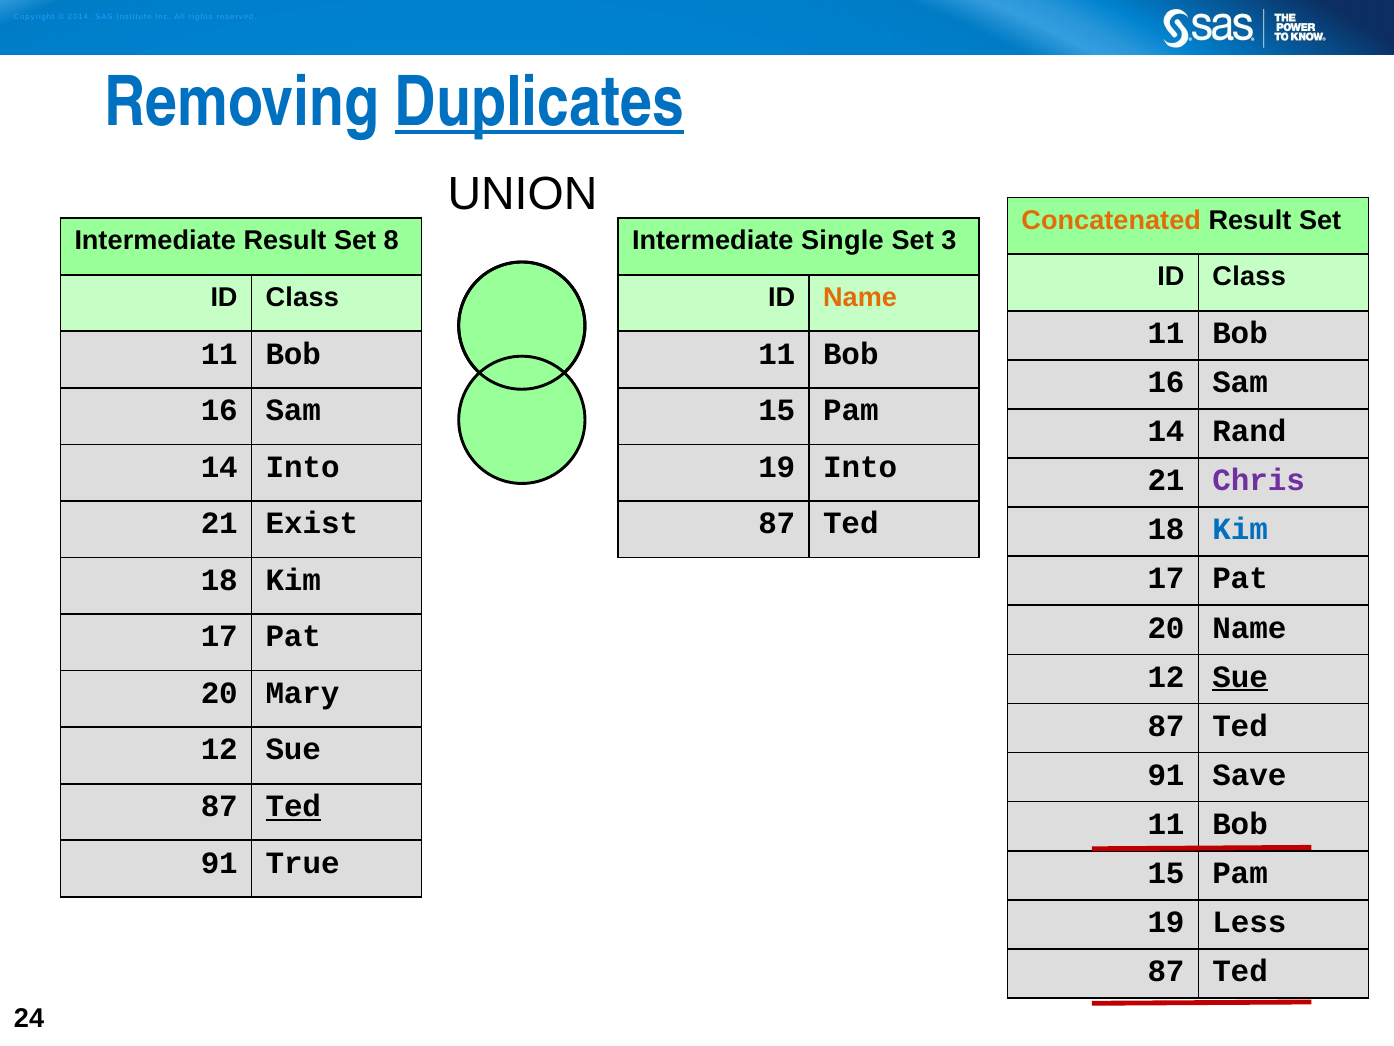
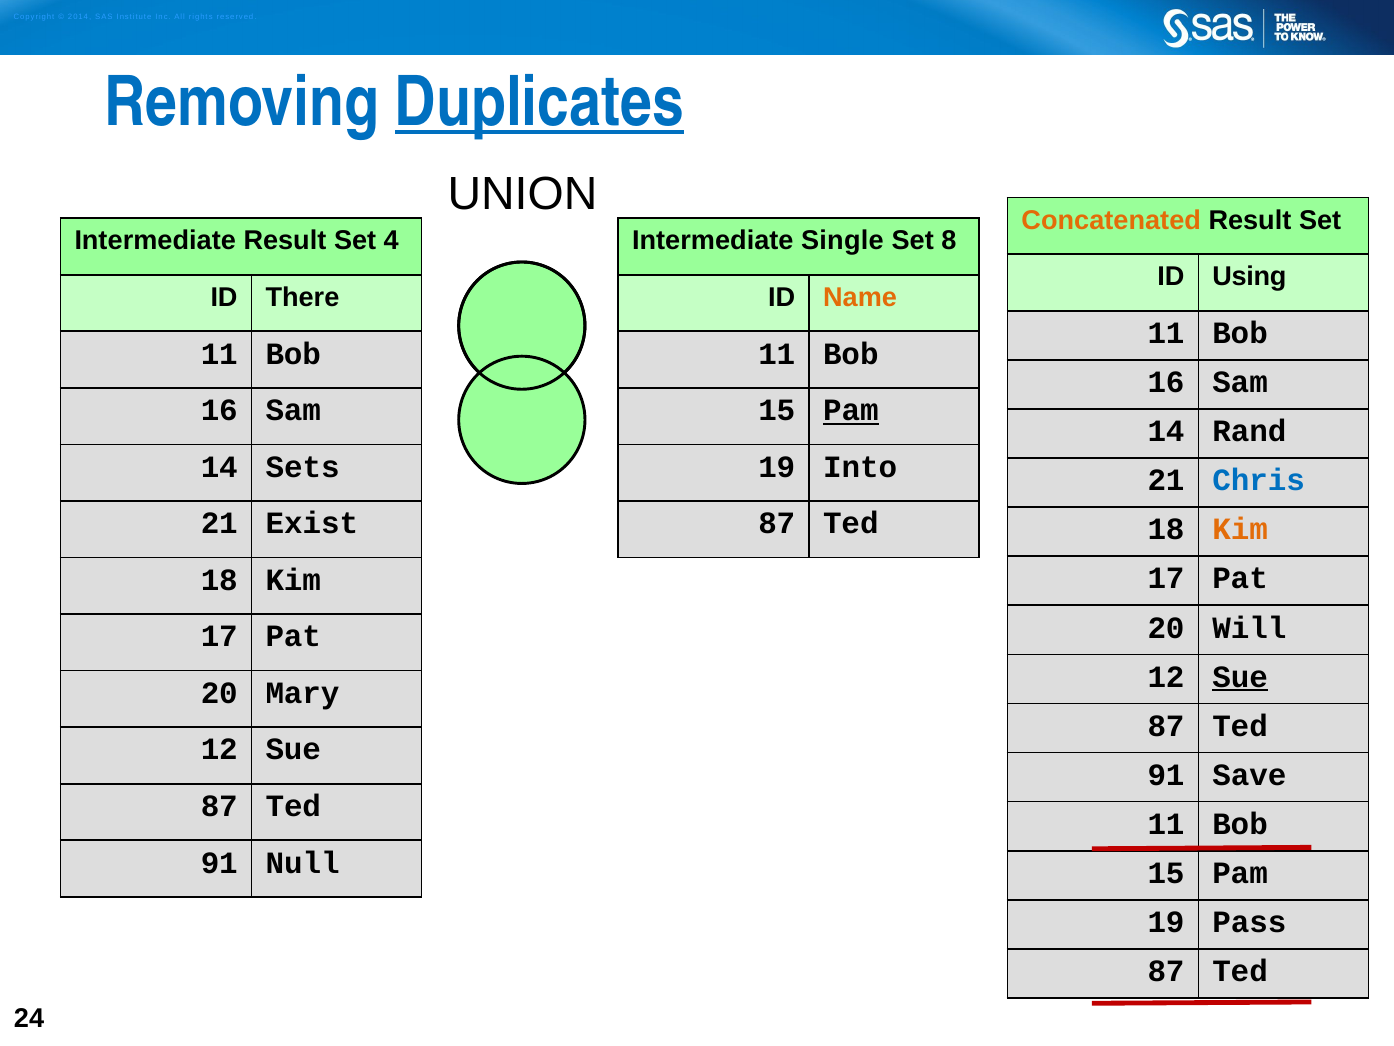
8: 8 -> 4
3: 3 -> 8
Class at (1249, 277): Class -> Using
Class at (302, 297): Class -> There
Pam at (851, 410) underline: none -> present
14 Into: Into -> Sets
Chris colour: purple -> blue
Kim at (1240, 529) colour: blue -> orange
20 Name: Name -> Will
Ted at (293, 806) underline: present -> none
True: True -> Null
Less: Less -> Pass
